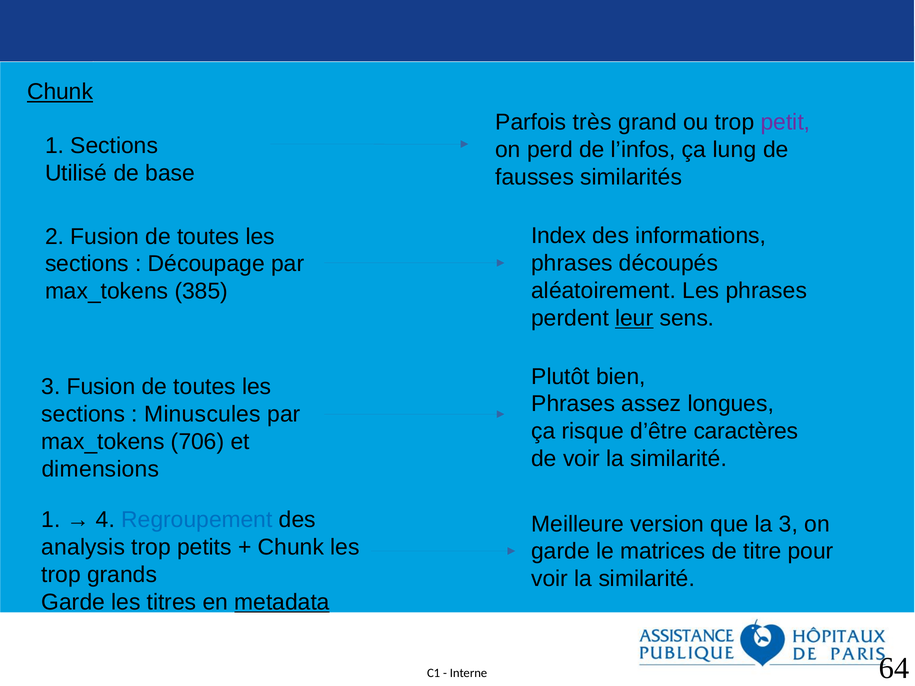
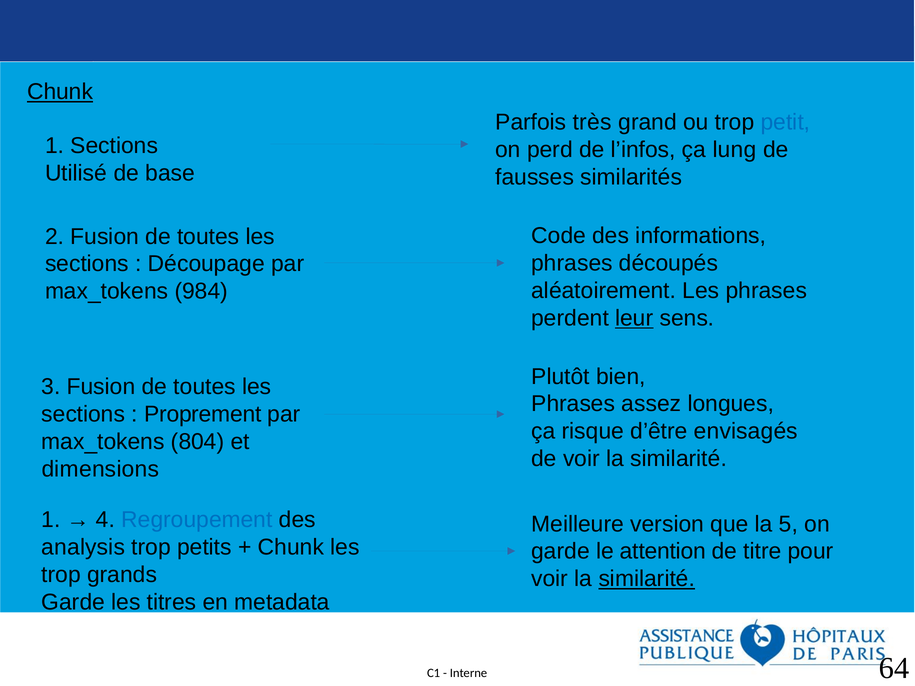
petit colour: purple -> blue
Index: Index -> Code
385: 385 -> 984
Minuscules: Minuscules -> Proprement
caractères: caractères -> envisagés
706: 706 -> 804
la 3: 3 -> 5
matrices: matrices -> attention
similarité at (647, 579) underline: none -> present
metadata underline: present -> none
